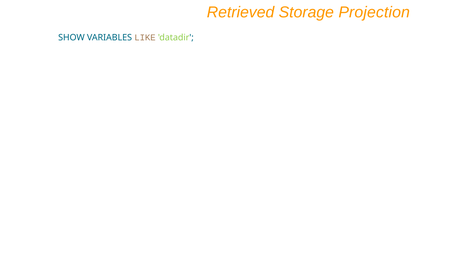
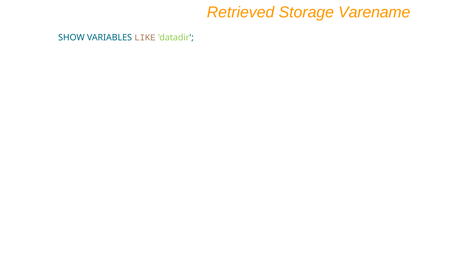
Projection: Projection -> Varename
